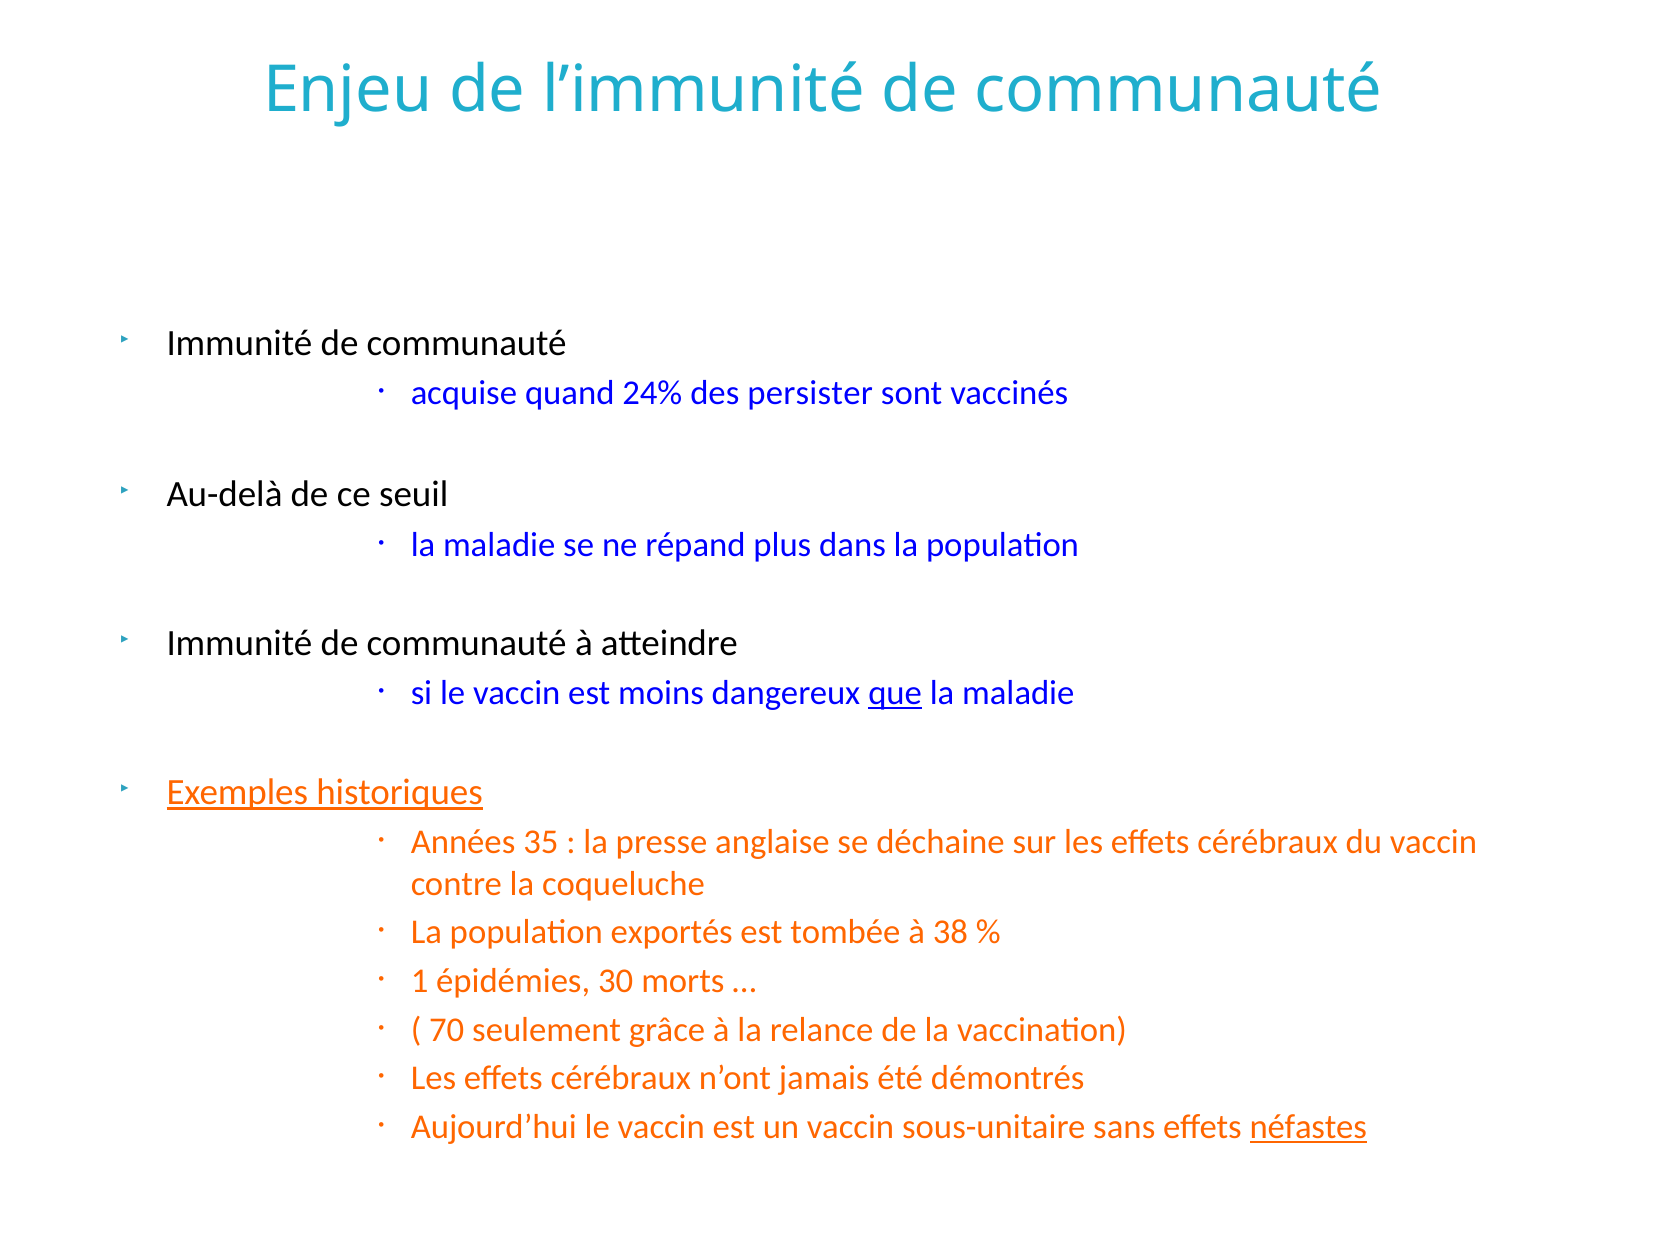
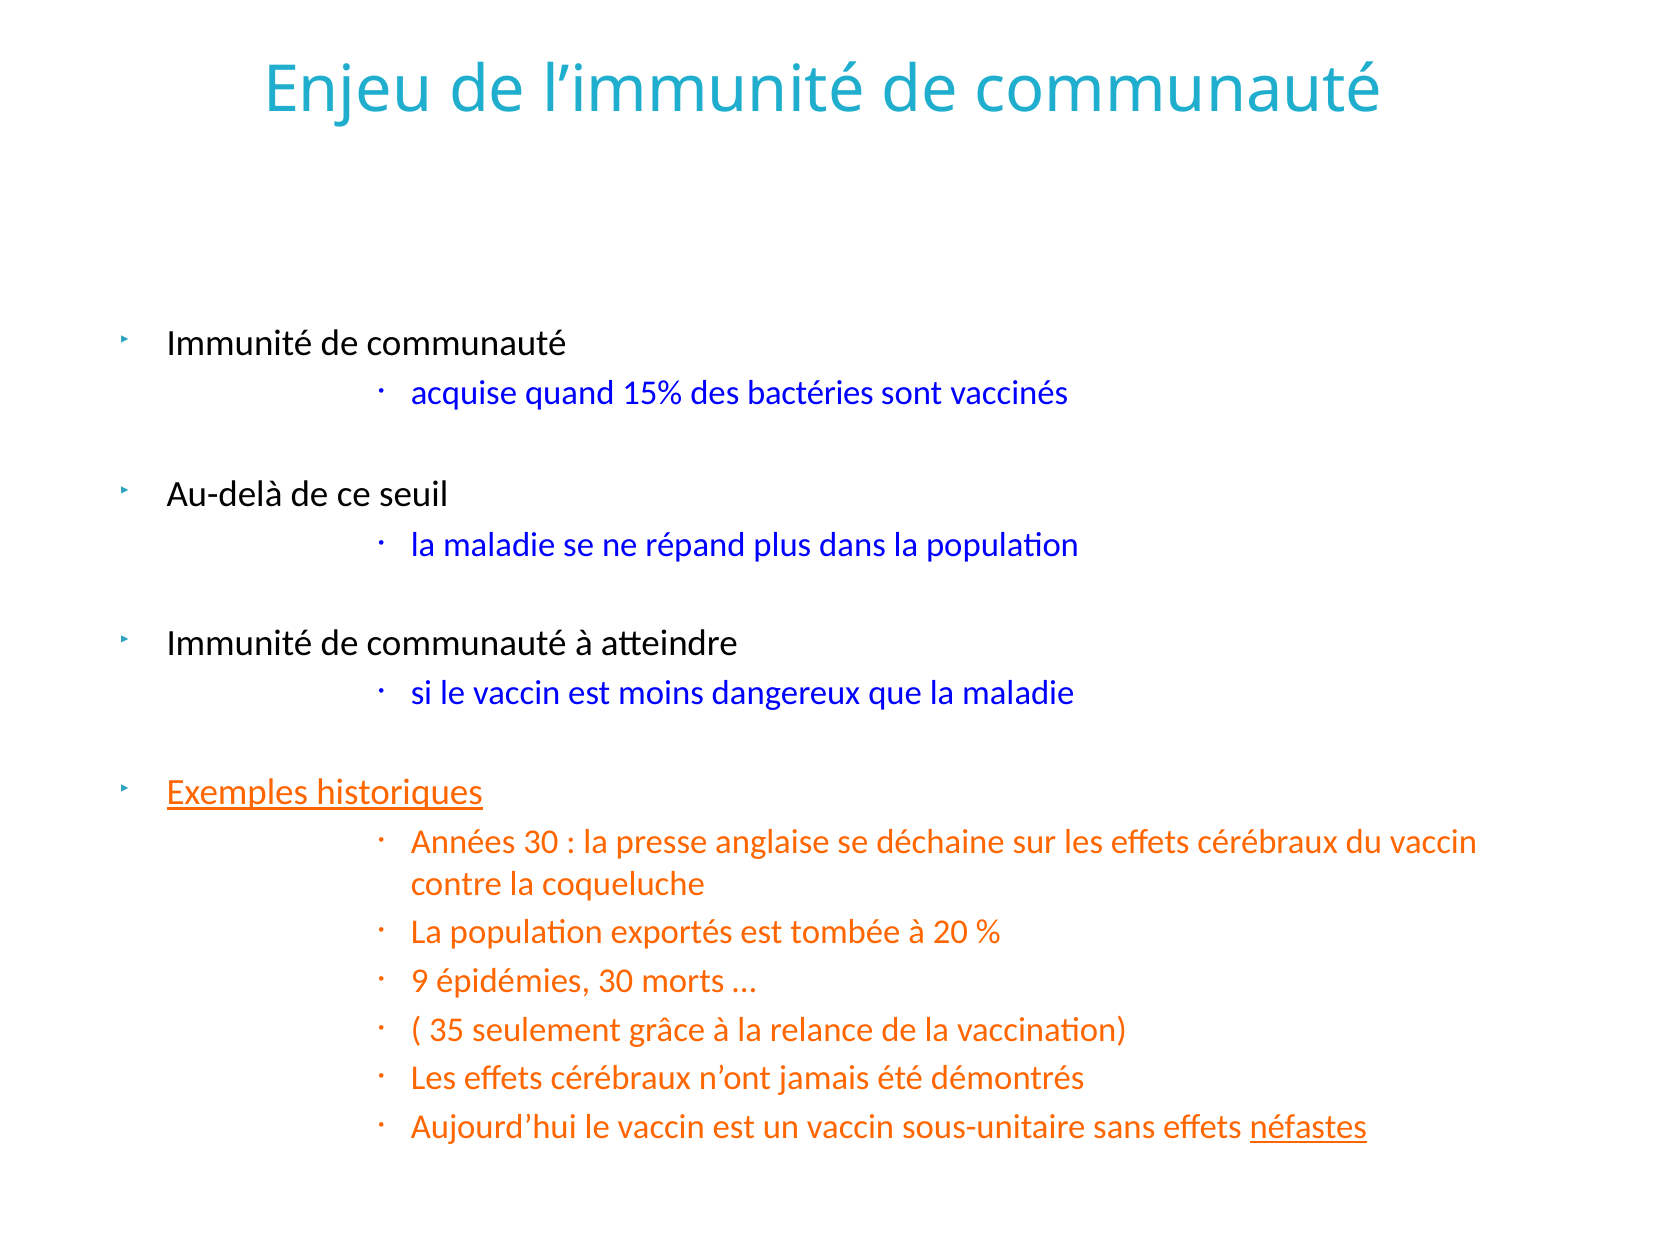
24%: 24% -> 15%
persister: persister -> bactéries
que underline: present -> none
Années 35: 35 -> 30
38: 38 -> 20
1: 1 -> 9
70: 70 -> 35
